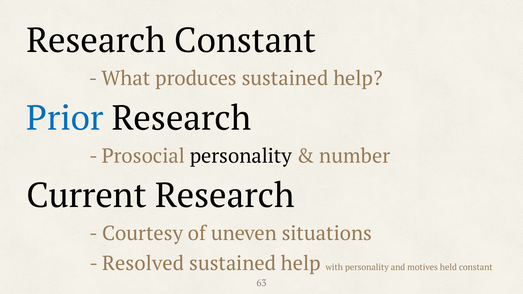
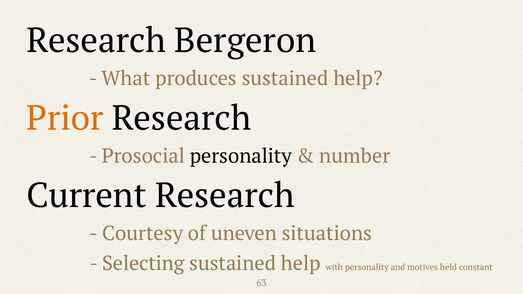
Research Constant: Constant -> Bergeron
Prior colour: blue -> orange
Resolved: Resolved -> Selecting
